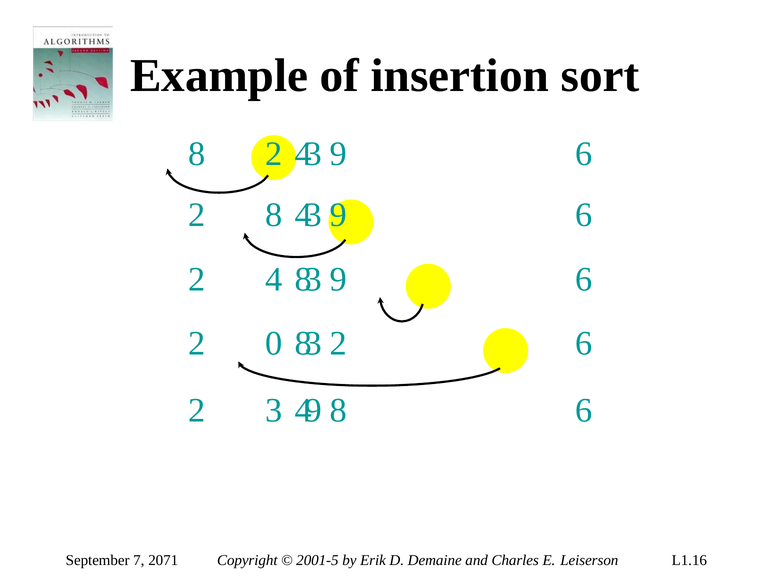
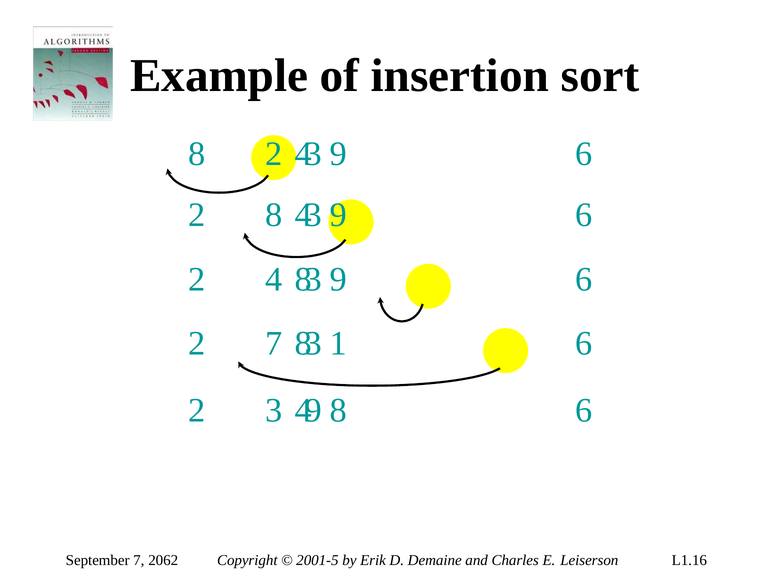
2 0: 0 -> 7
2 at (338, 344): 2 -> 1
2071: 2071 -> 2062
